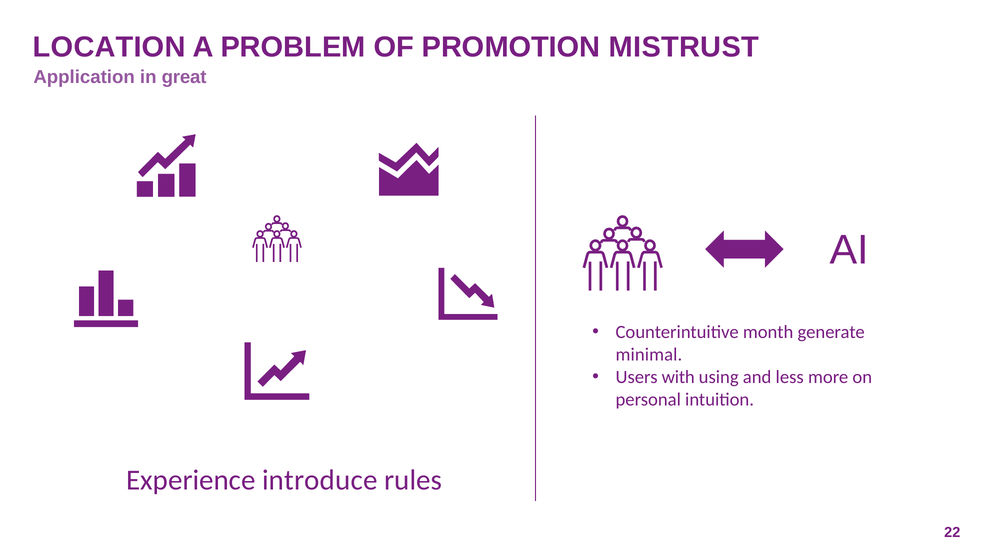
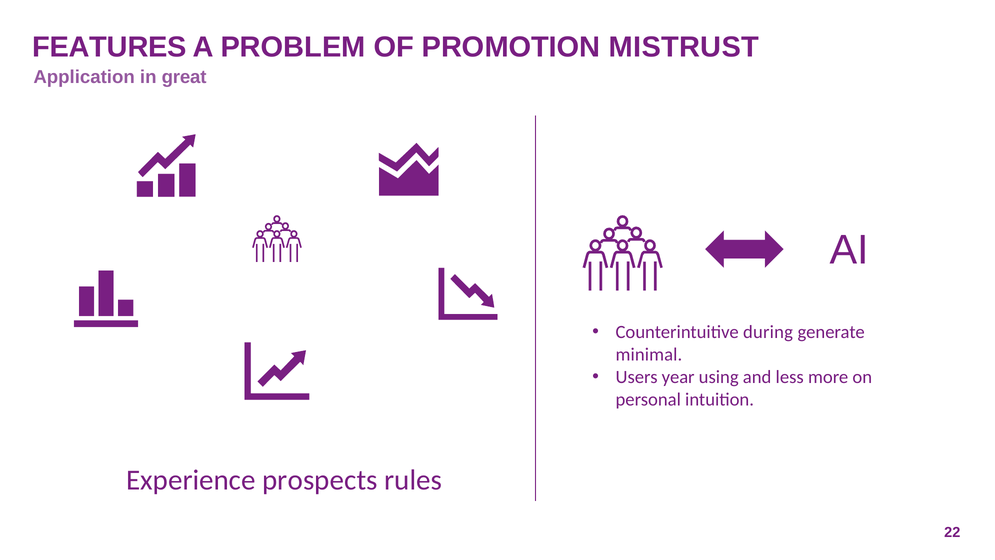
LOCATION: LOCATION -> FEATURES
month: month -> during
with: with -> year
introduce: introduce -> prospects
